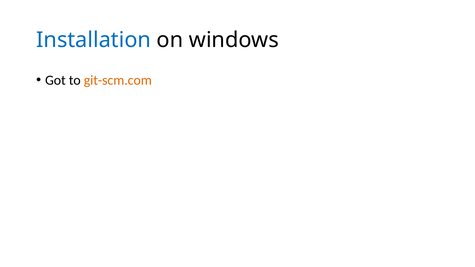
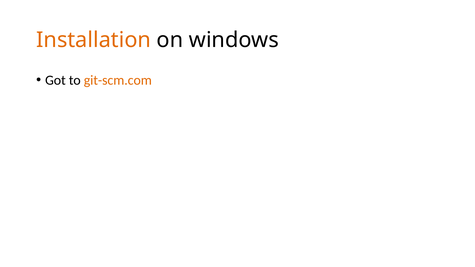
Installation colour: blue -> orange
